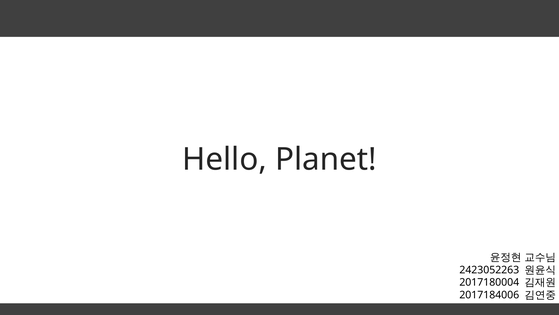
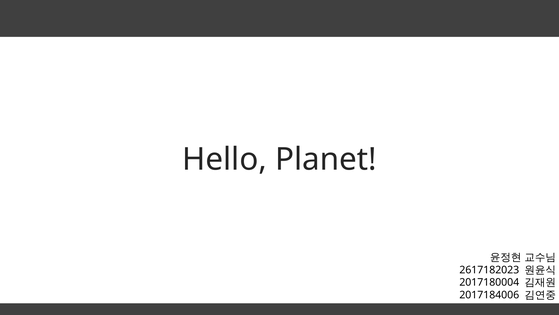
2423052263: 2423052263 -> 2617182023
